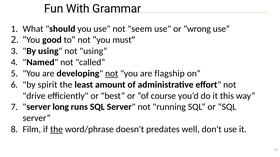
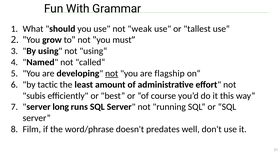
seem: seem -> weak
wrong: wrong -> tallest
good: good -> grow
spirit: spirit -> tactic
drive: drive -> subis
the at (56, 130) underline: present -> none
